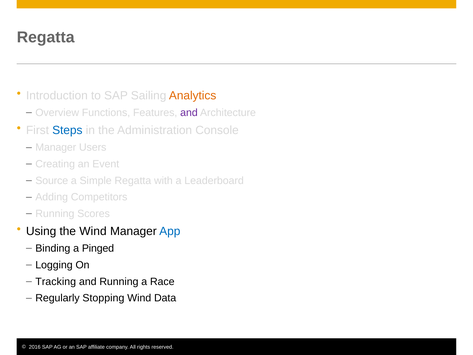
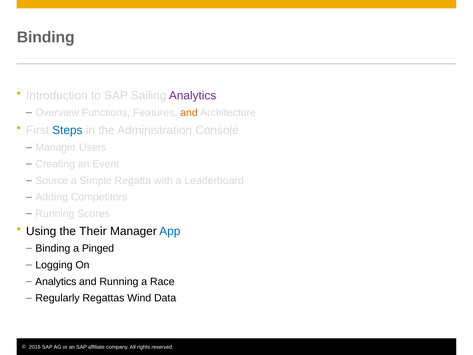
Regatta at (46, 37): Regatta -> Binding
Analytics at (193, 95) colour: orange -> purple
and at (189, 113) colour: purple -> orange
the Wind: Wind -> Their
Tracking at (56, 281): Tracking -> Analytics
Stopping: Stopping -> Regattas
